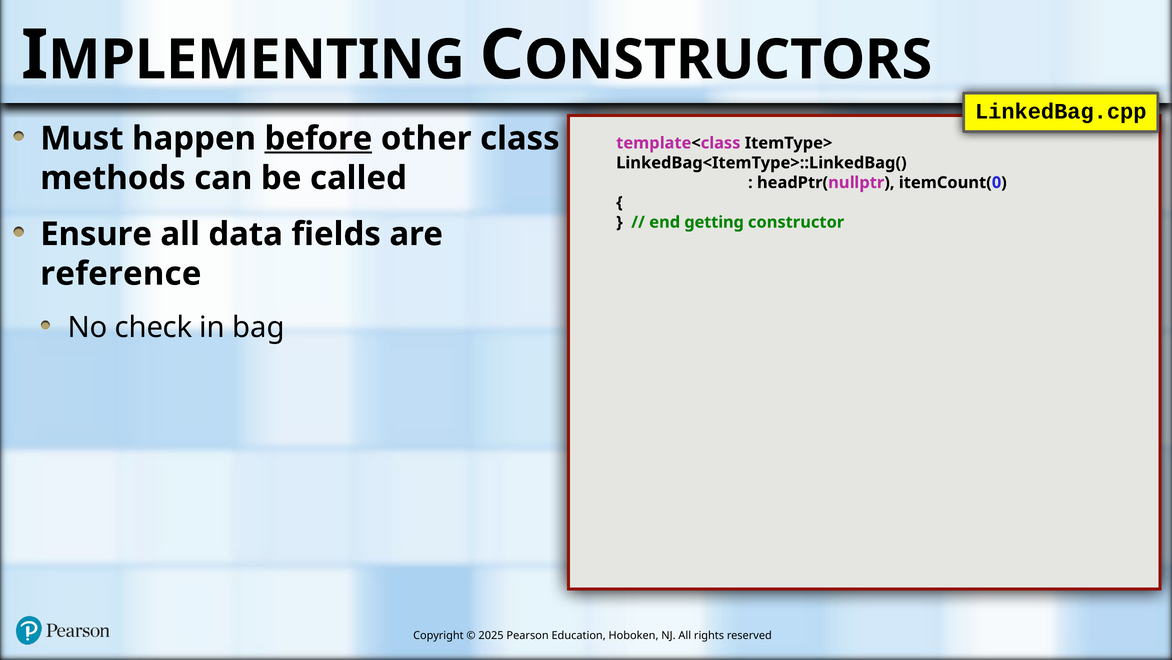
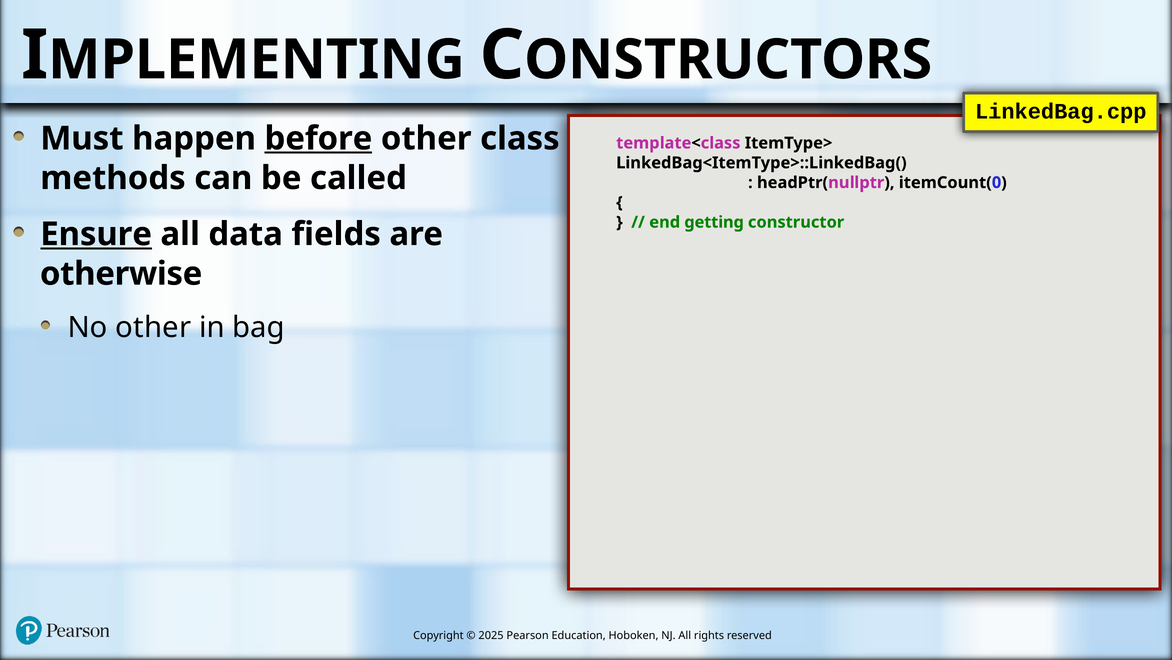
Ensure underline: none -> present
reference: reference -> otherwise
No check: check -> other
